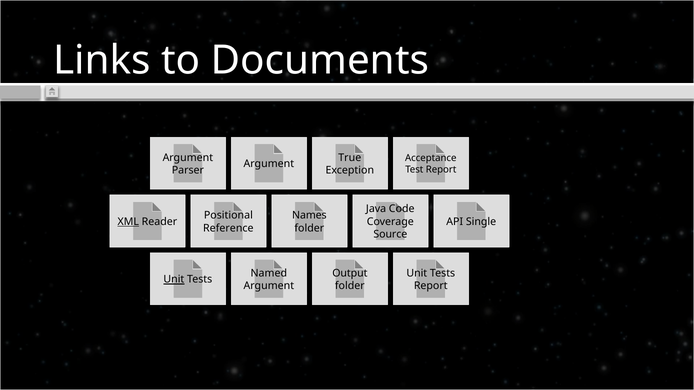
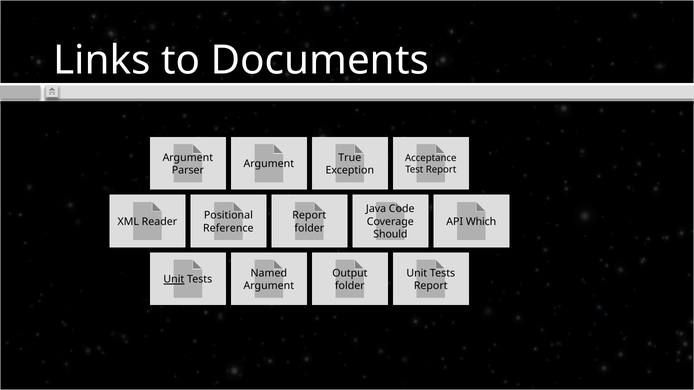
Names at (309, 216): Names -> Report
XML underline: present -> none
Single: Single -> Which
Source: Source -> Should
